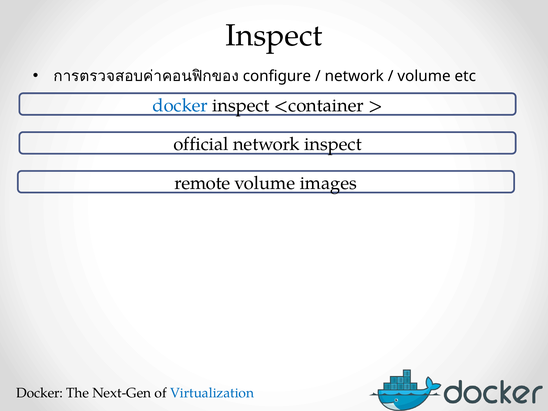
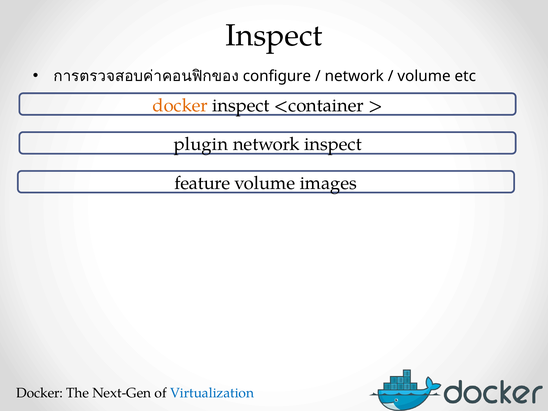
docker at (180, 105) colour: blue -> orange
official: official -> plugin
remote: remote -> feature
